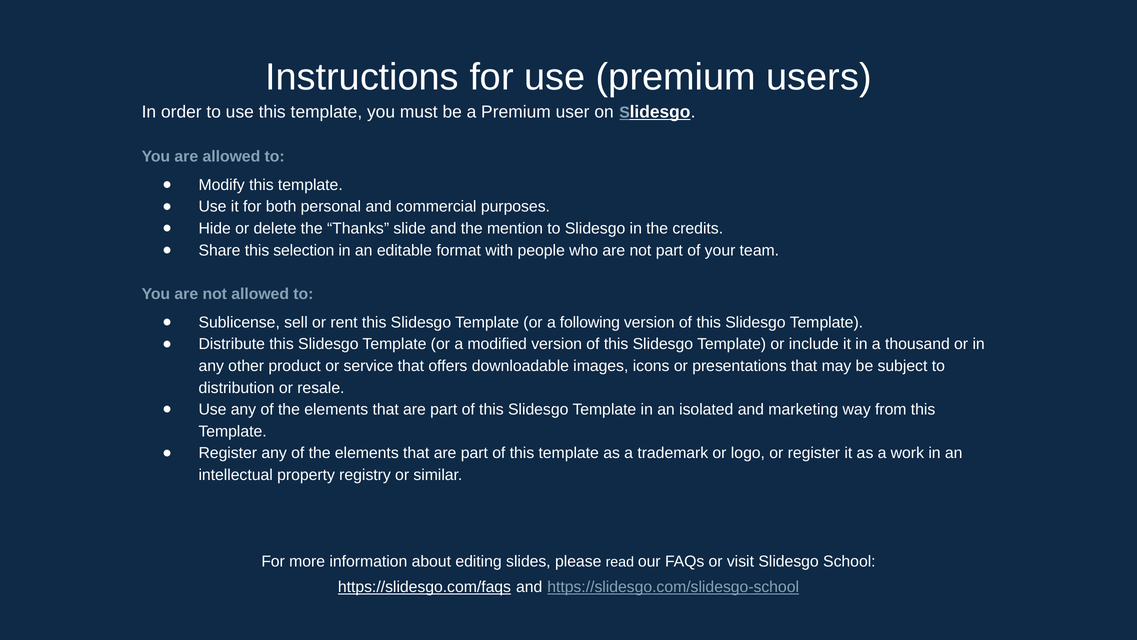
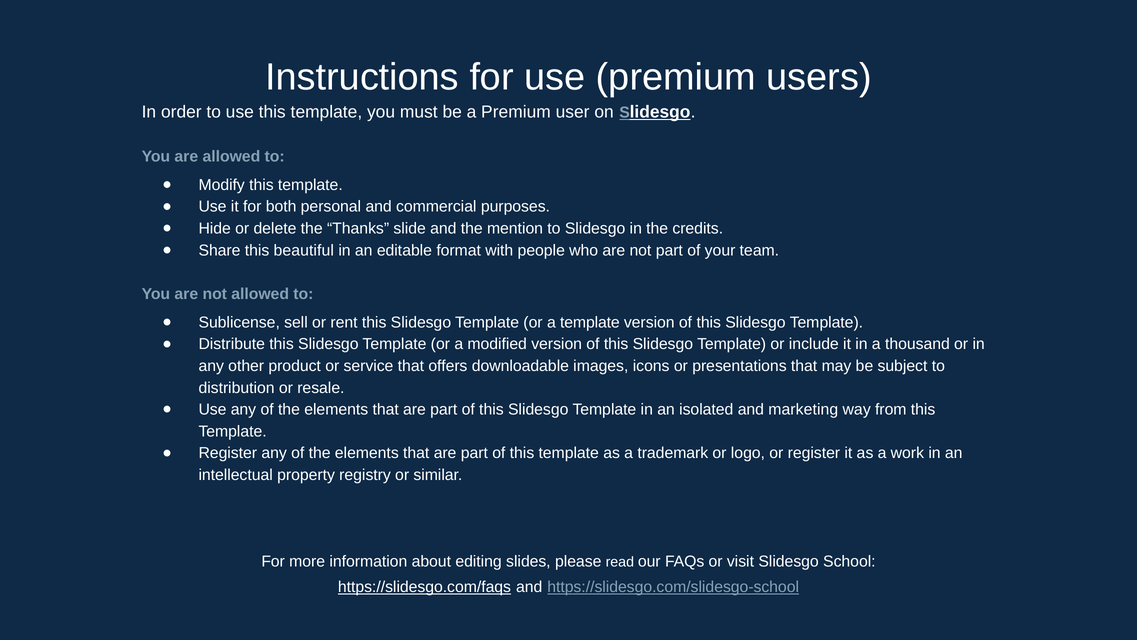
selection: selection -> beautiful
a following: following -> template
